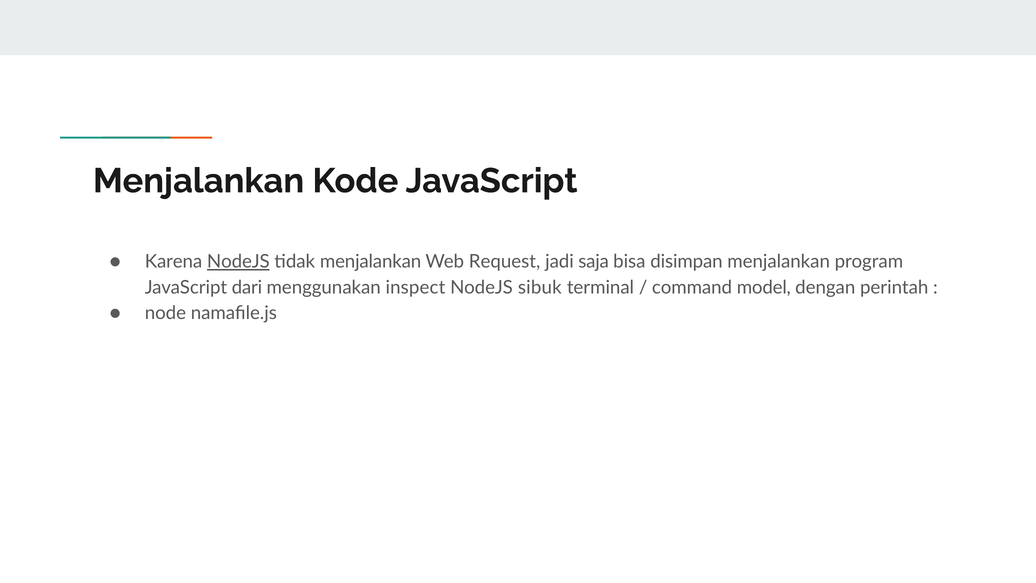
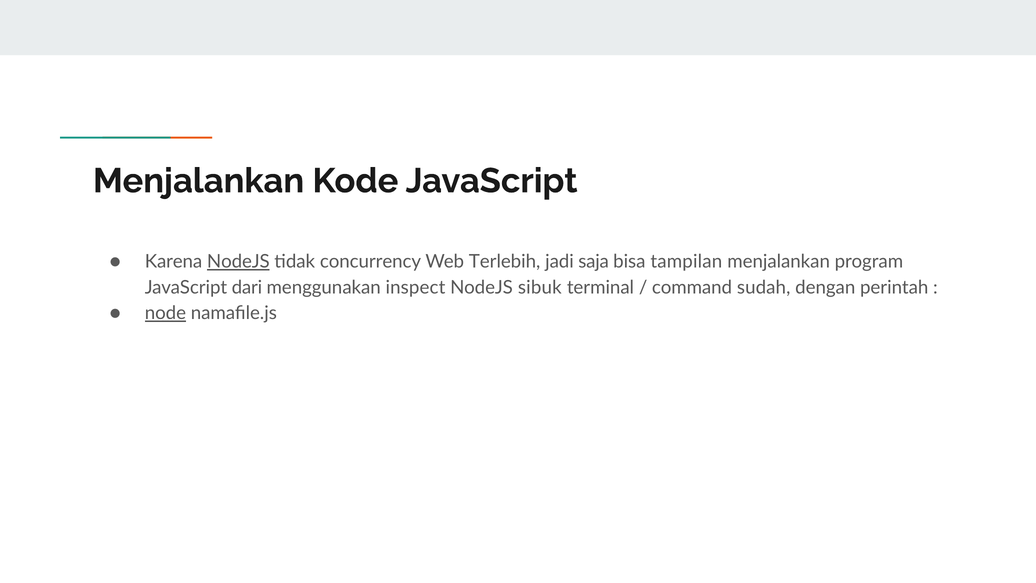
tidak menjalankan: menjalankan -> concurrency
Request: Request -> Terlebih
disimpan: disimpan -> tampilan
model: model -> sudah
node underline: none -> present
